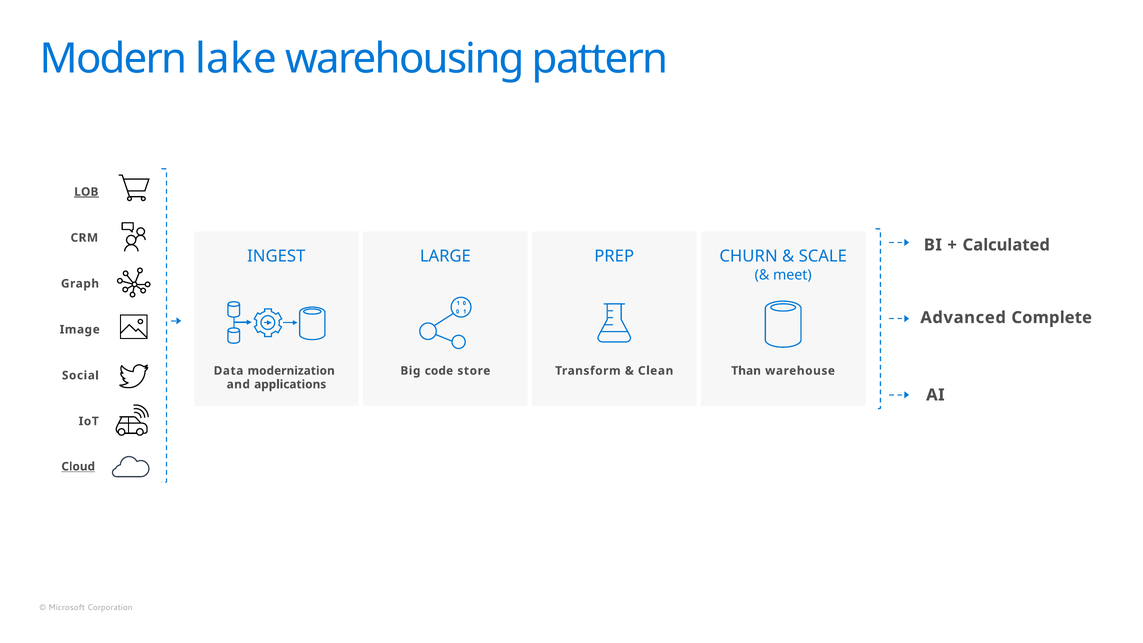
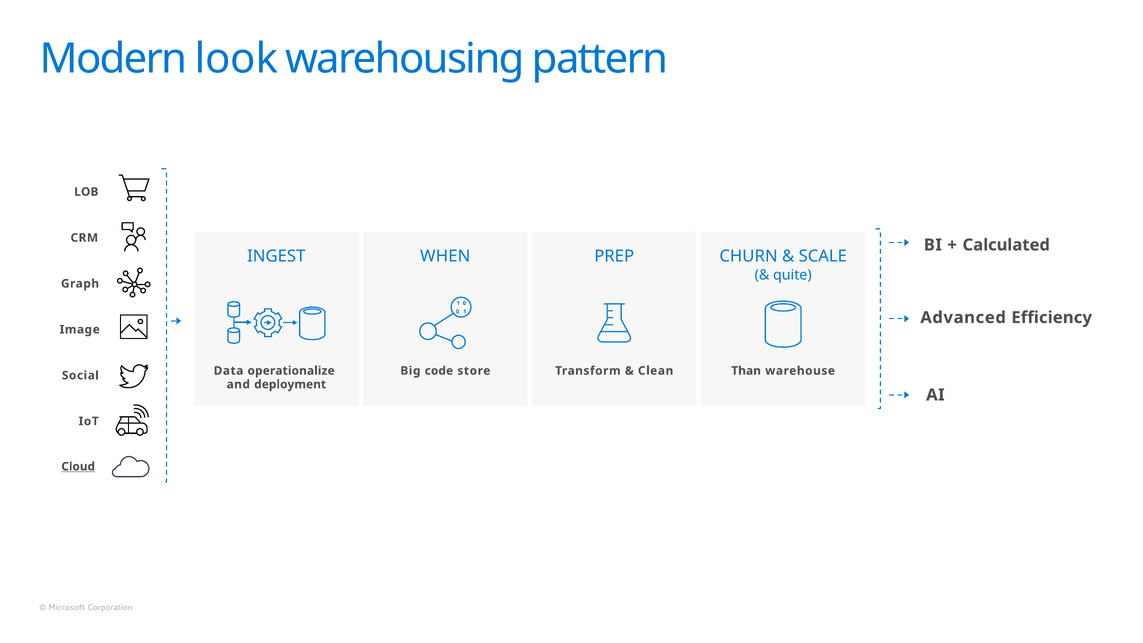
lake: lake -> look
LOB underline: present -> none
LARGE: LARGE -> WHEN
meet: meet -> quite
Complete: Complete -> Efficiency
modernization: modernization -> operationalize
applications: applications -> deployment
